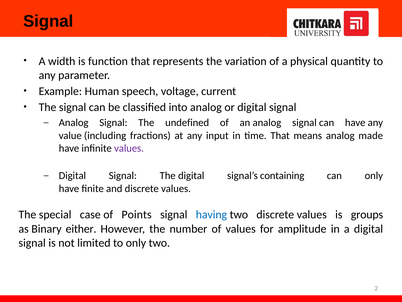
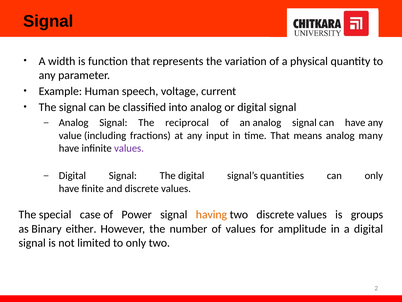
undefined: undefined -> reciprocal
made: made -> many
containing: containing -> quantities
Points: Points -> Power
having colour: blue -> orange
